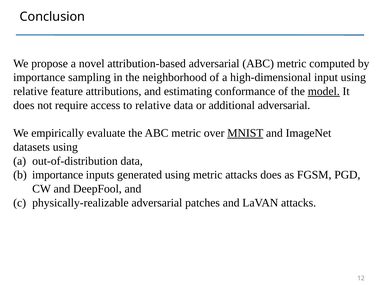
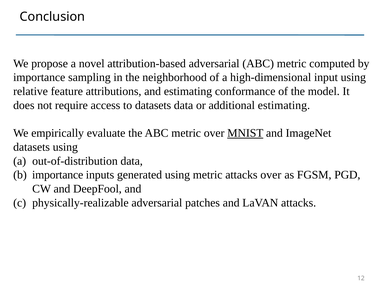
model underline: present -> none
to relative: relative -> datasets
additional adversarial: adversarial -> estimating
attacks does: does -> over
